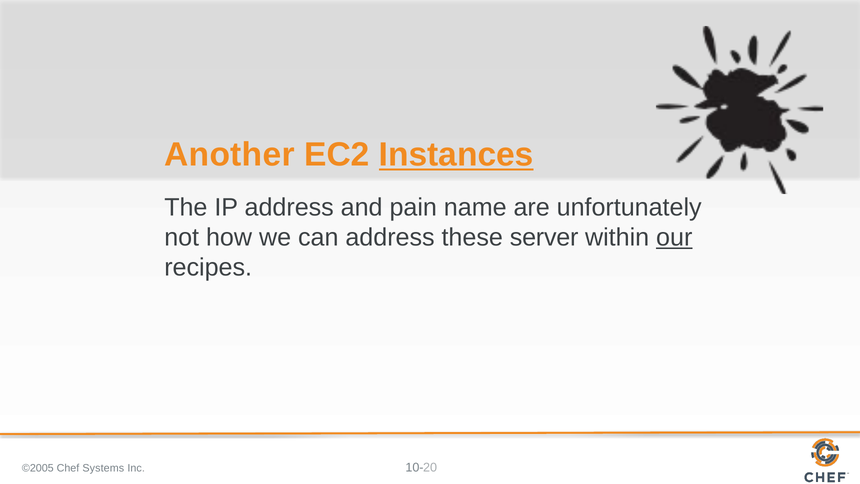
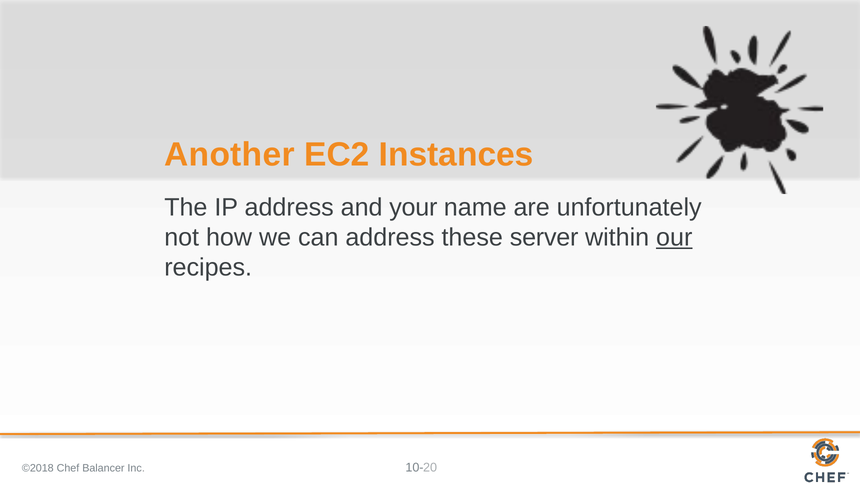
Instances underline: present -> none
pain: pain -> your
©2005: ©2005 -> ©2018
Systems: Systems -> Balancer
